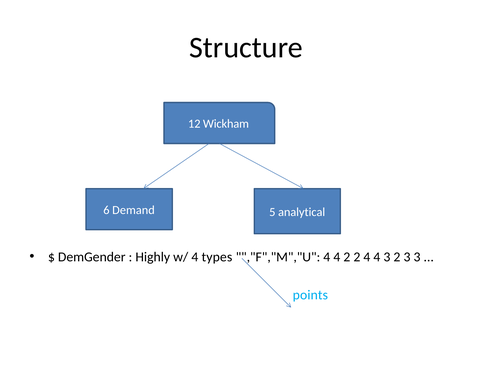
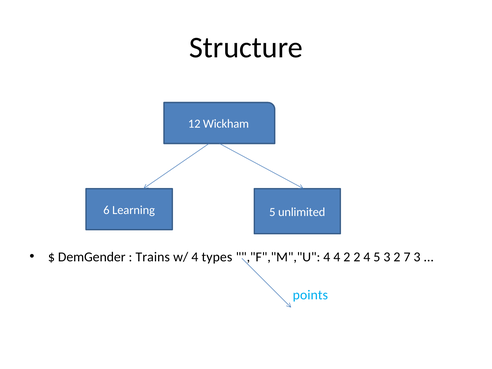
Demand: Demand -> Learning
analytical: analytical -> unlimited
Highly: Highly -> Trains
2 4 4: 4 -> 5
2 3: 3 -> 7
